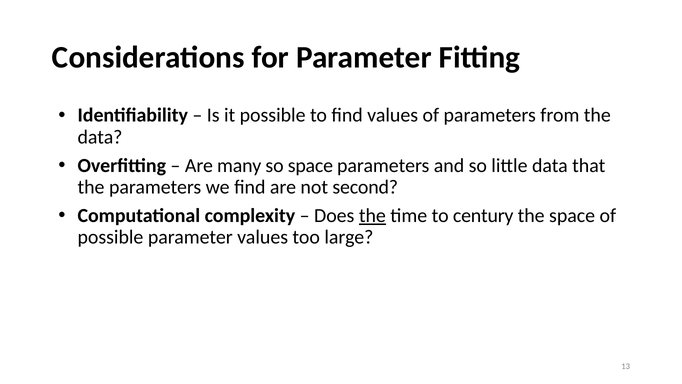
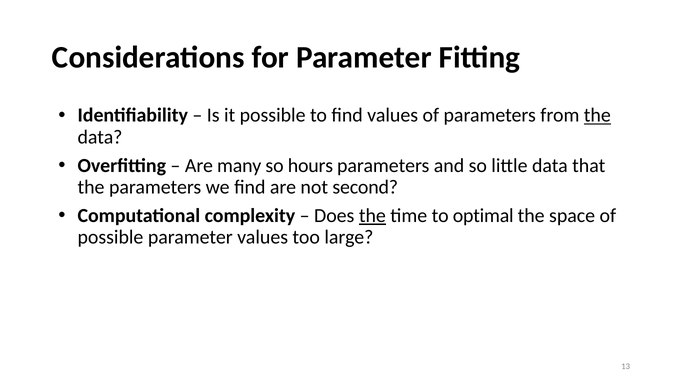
the at (597, 115) underline: none -> present
so space: space -> hours
century: century -> optimal
